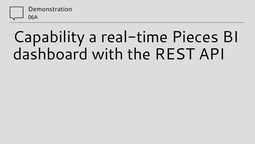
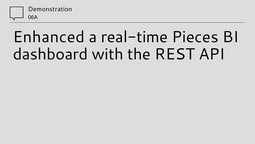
Capability: Capability -> Enhanced
